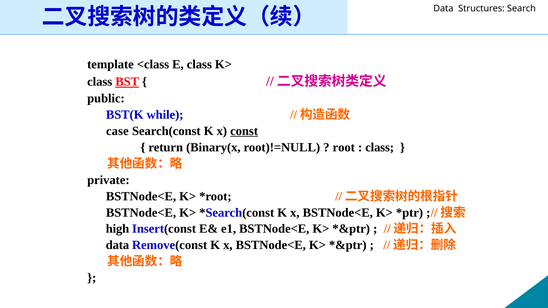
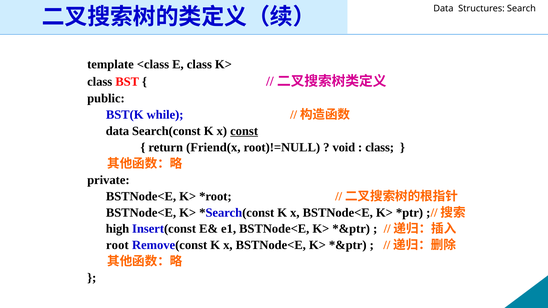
BST underline: present -> none
case at (117, 131): case -> data
Binary(x: Binary(x -> Friend(x
root: root -> void
data at (117, 245): data -> root
